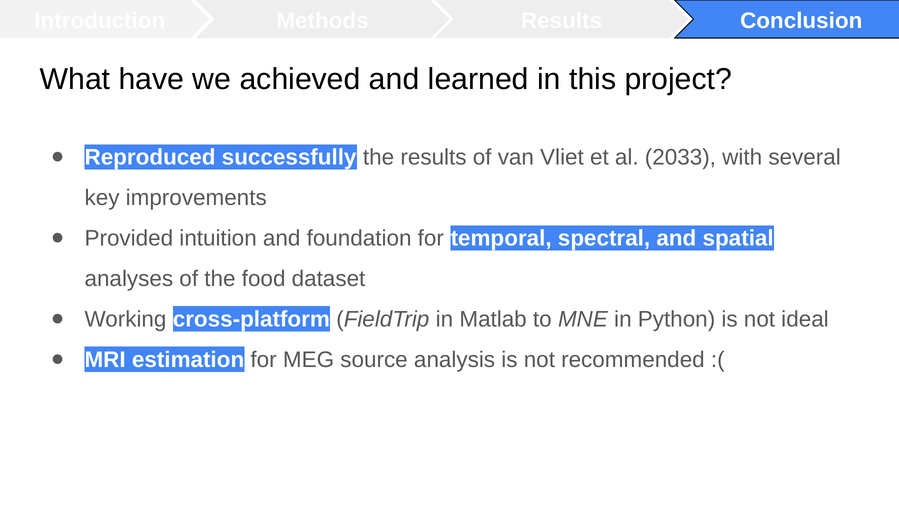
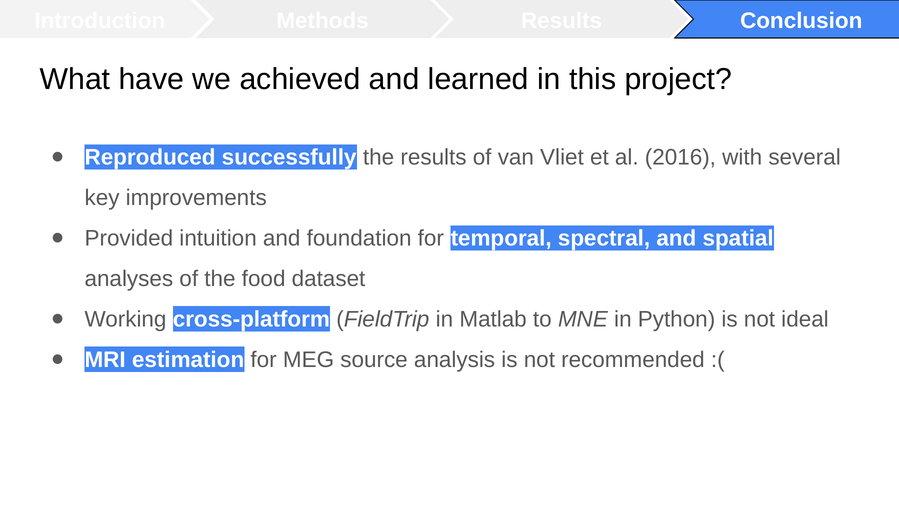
2033: 2033 -> 2016
